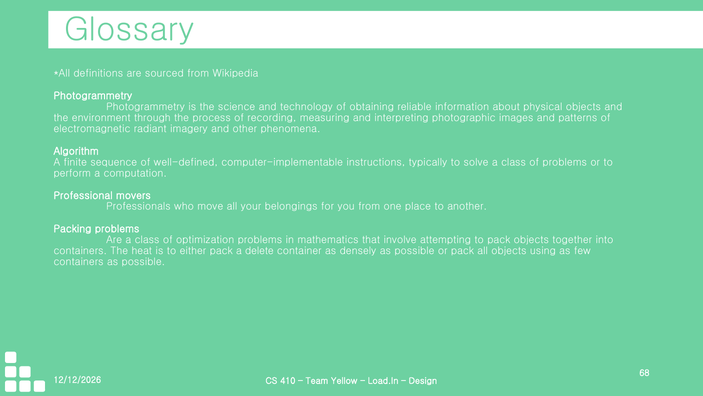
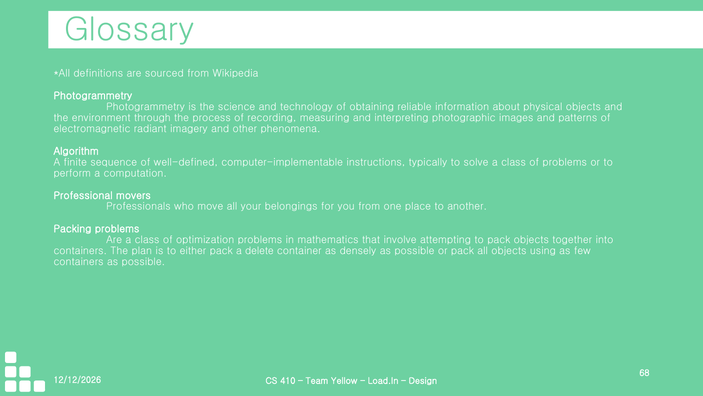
heat: heat -> plan
